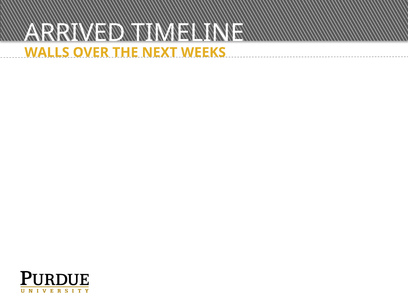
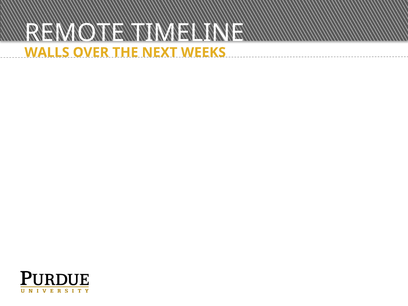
ARRIVED: ARRIVED -> REMOTE
